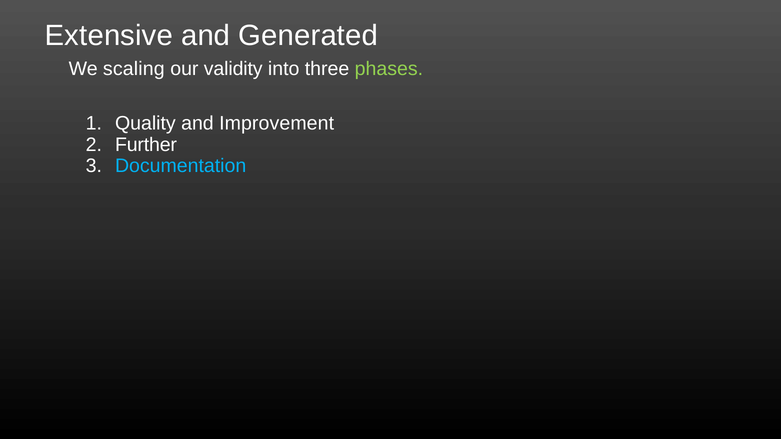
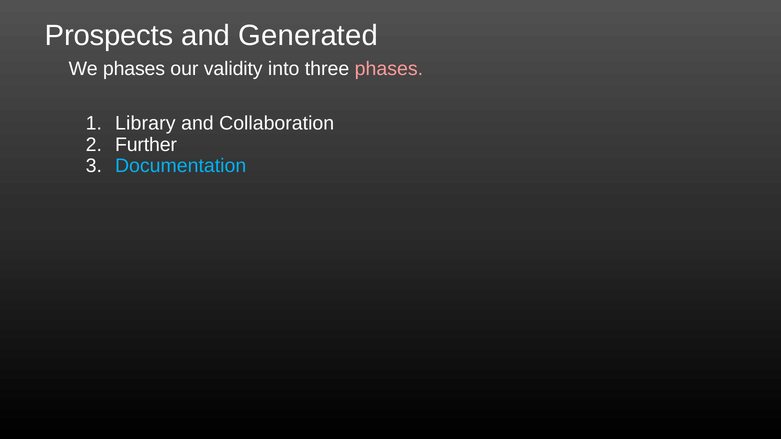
Extensive: Extensive -> Prospects
We scaling: scaling -> phases
phases at (389, 69) colour: light green -> pink
Quality: Quality -> Library
Improvement: Improvement -> Collaboration
